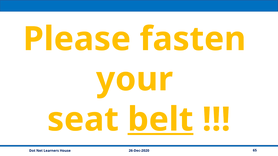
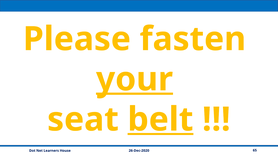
your underline: none -> present
